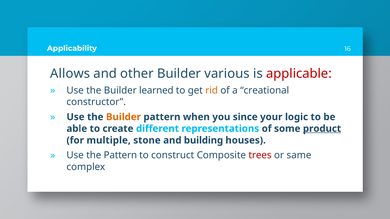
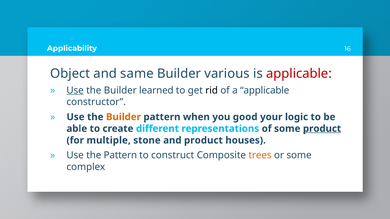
Allows: Allows -> Object
other: other -> same
Use at (75, 90) underline: none -> present
rid colour: orange -> black
a creational: creational -> applicable
since: since -> good
and building: building -> product
trees colour: red -> orange
or same: same -> some
